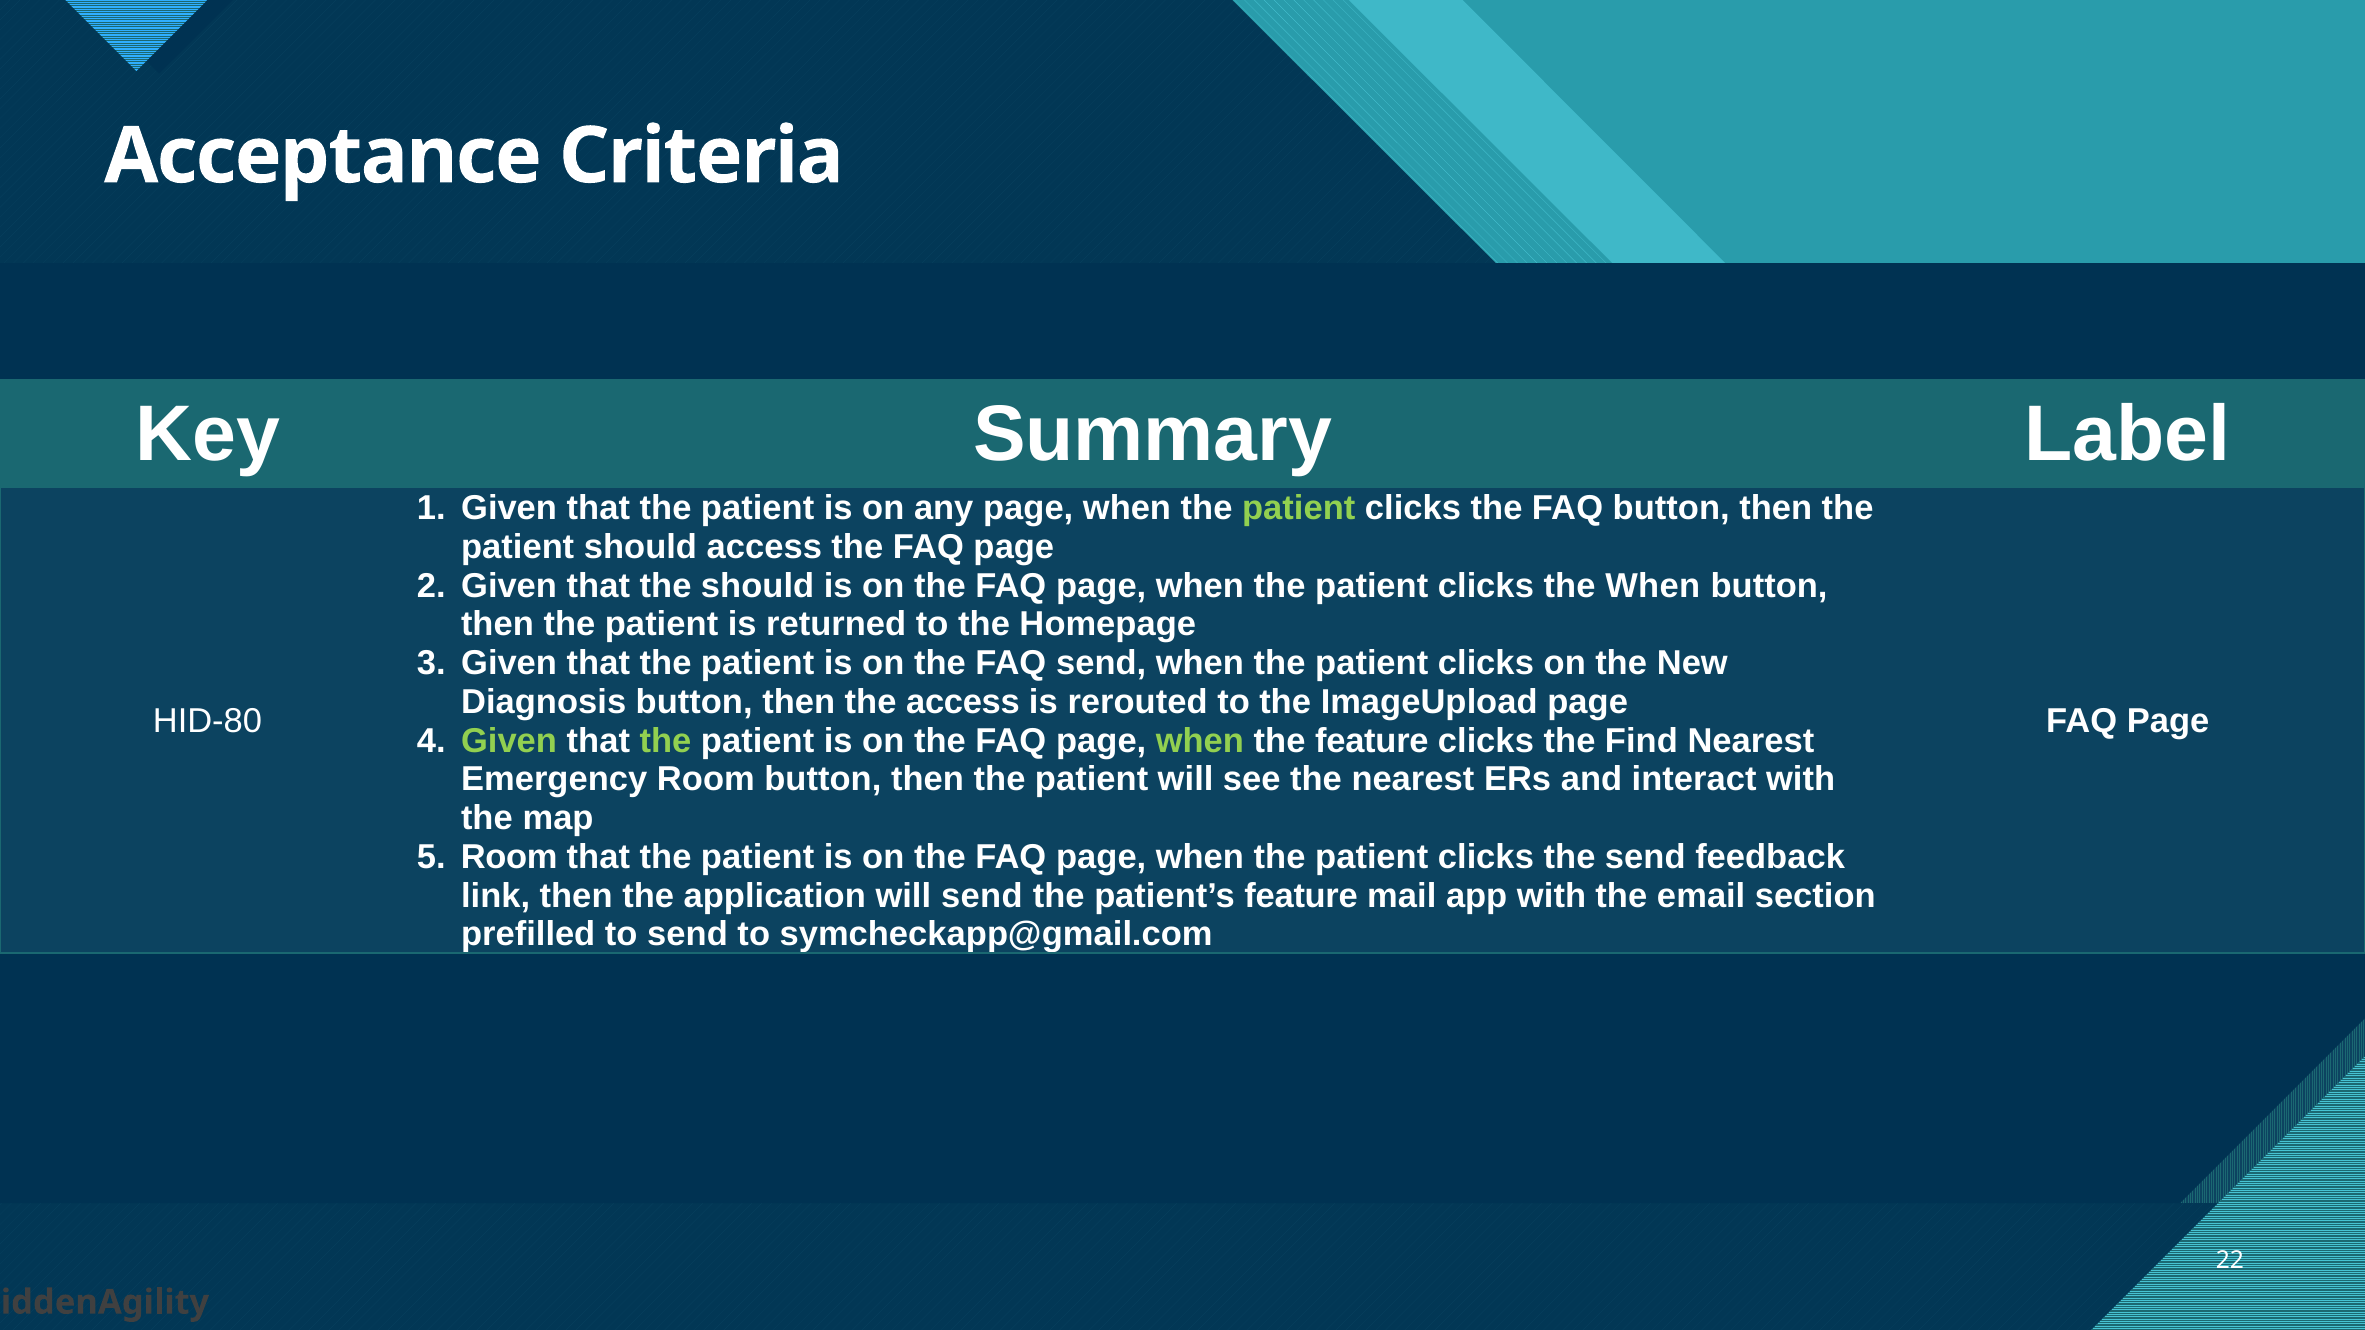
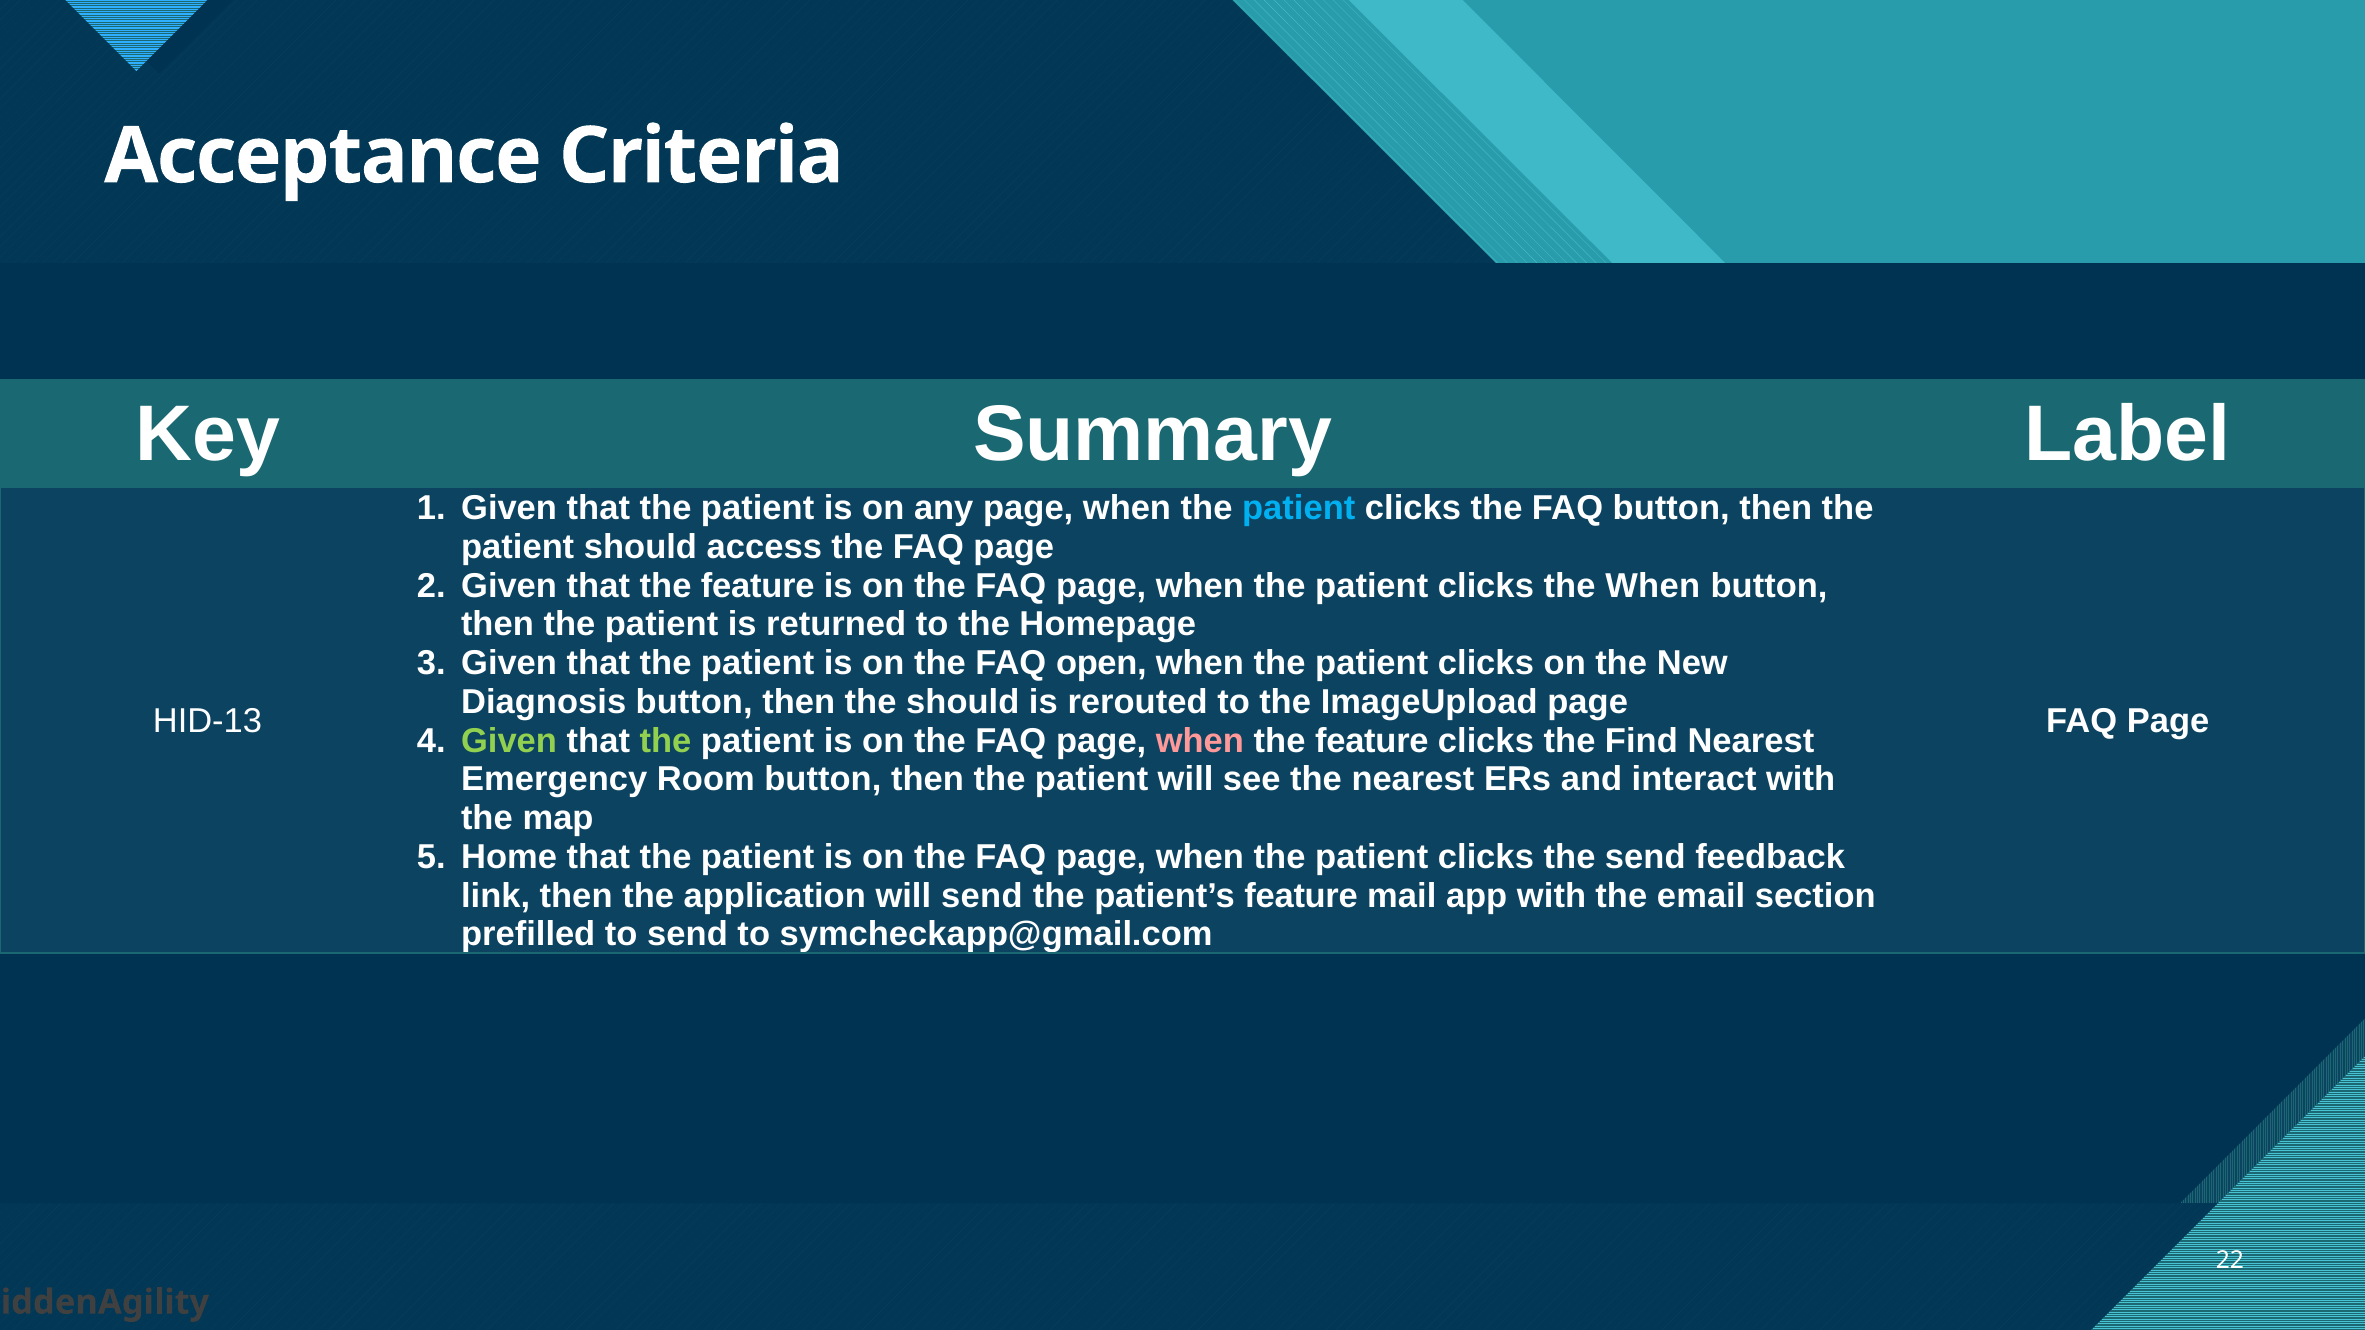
patient at (1299, 508) colour: light green -> light blue
that the should: should -> feature
FAQ send: send -> open
the access: access -> should
HID-80: HID-80 -> HID-13
when at (1200, 741) colour: light green -> pink
Room at (509, 857): Room -> Home
